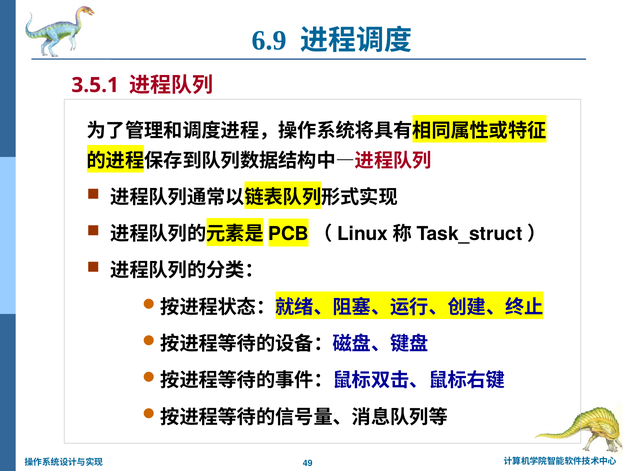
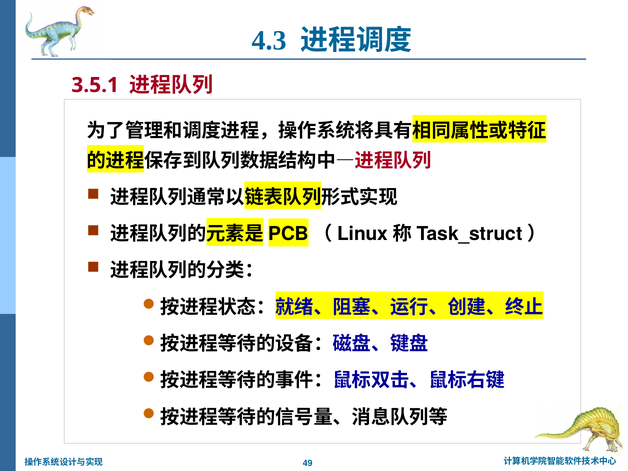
6.9: 6.9 -> 4.3
